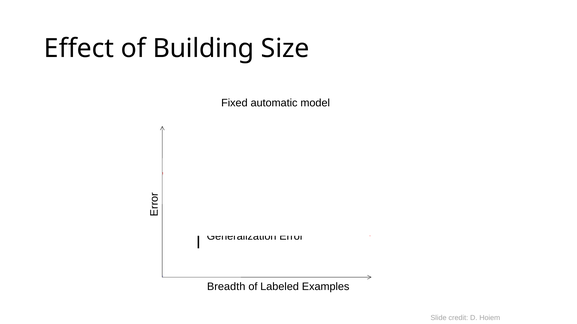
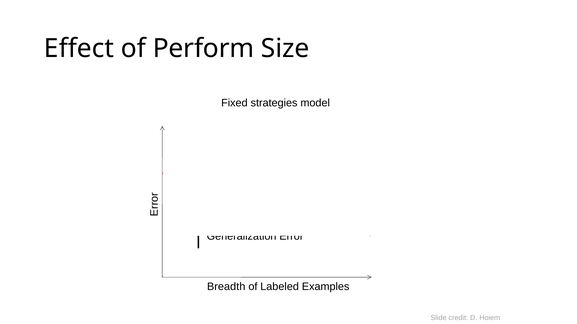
Building: Building -> Perform
automatic: automatic -> strategies
